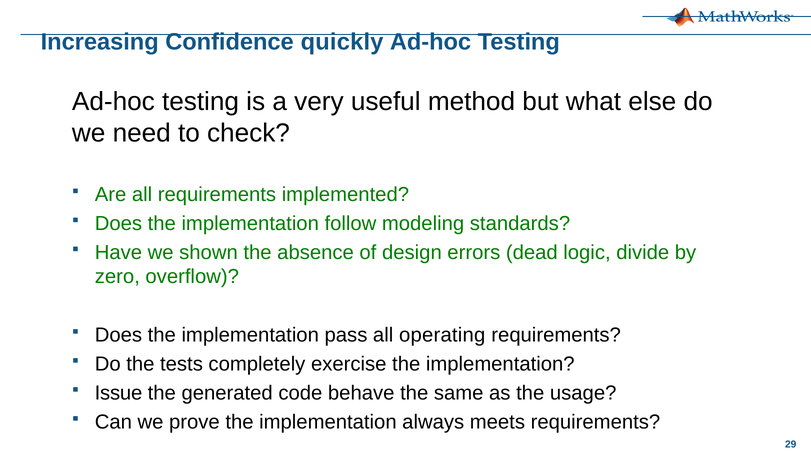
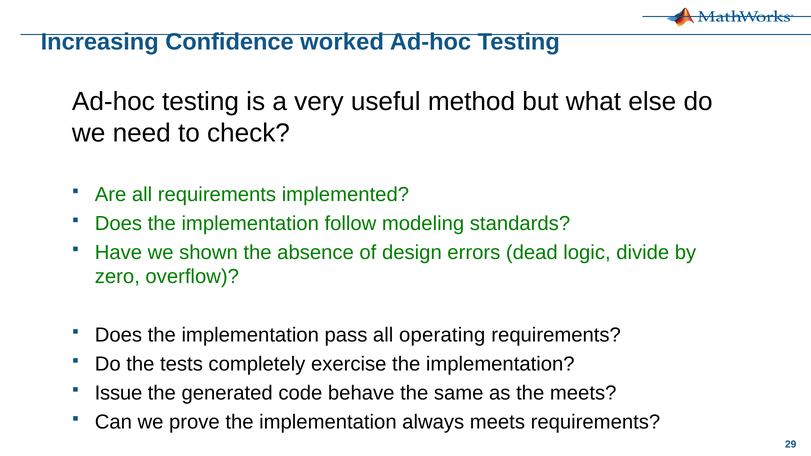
quickly: quickly -> worked
the usage: usage -> meets
